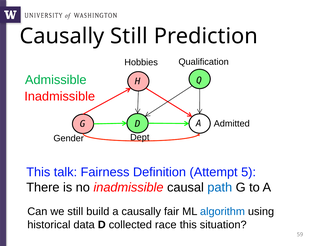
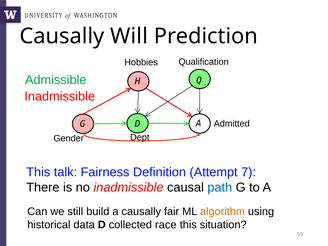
Causally Still: Still -> Will
5: 5 -> 7
algorithm colour: blue -> orange
